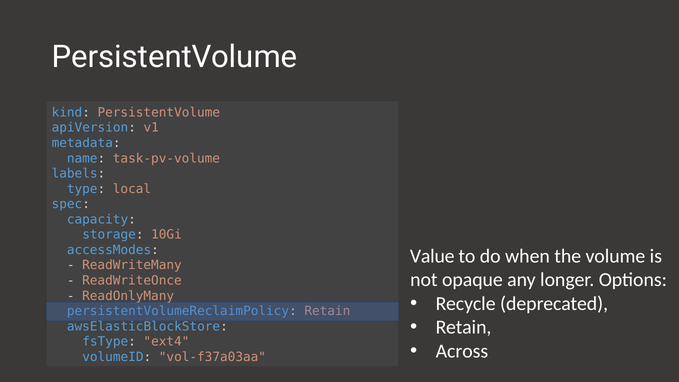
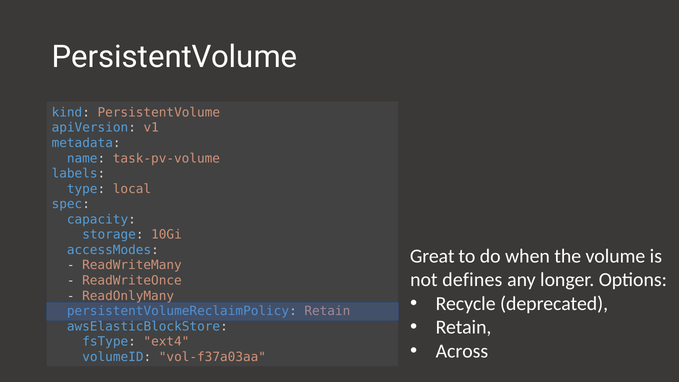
Value: Value -> Great
opaque: opaque -> defines
